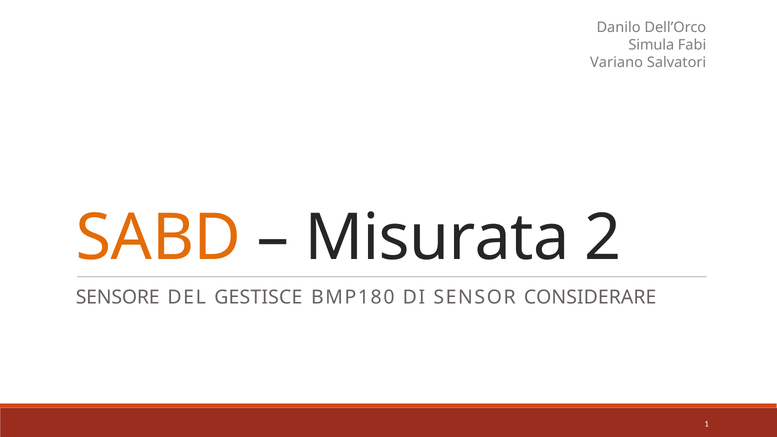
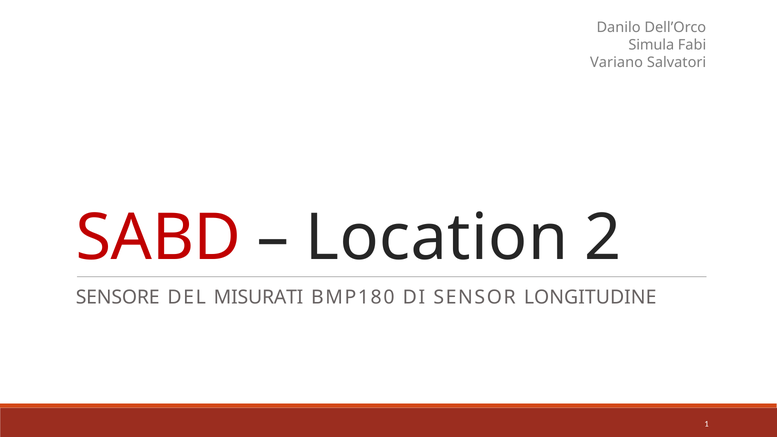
SABD colour: orange -> red
Misurata: Misurata -> Location
GESTISCE: GESTISCE -> MISURATI
CONSIDERARE: CONSIDERARE -> LONGITUDINE
